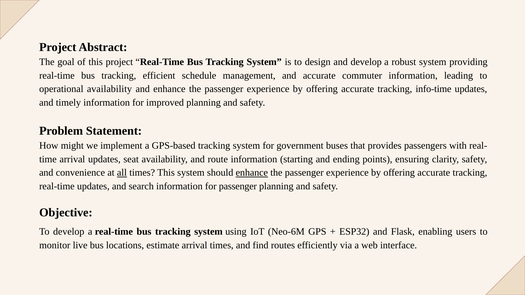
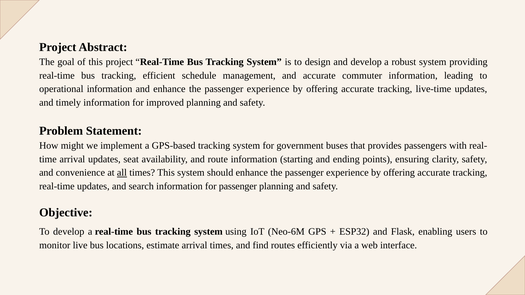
operational availability: availability -> information
info-time: info-time -> live-time
enhance at (252, 173) underline: present -> none
